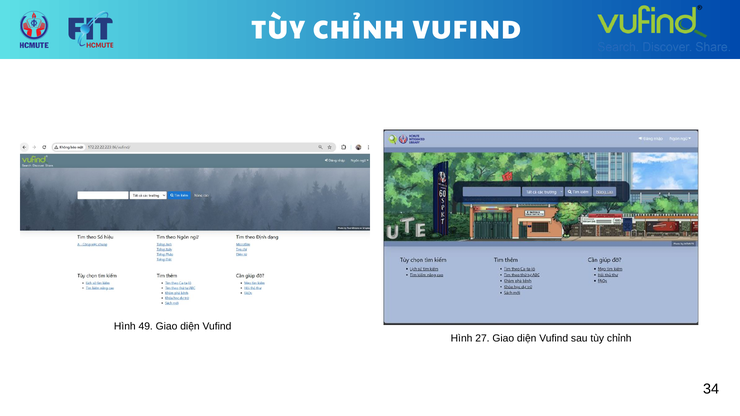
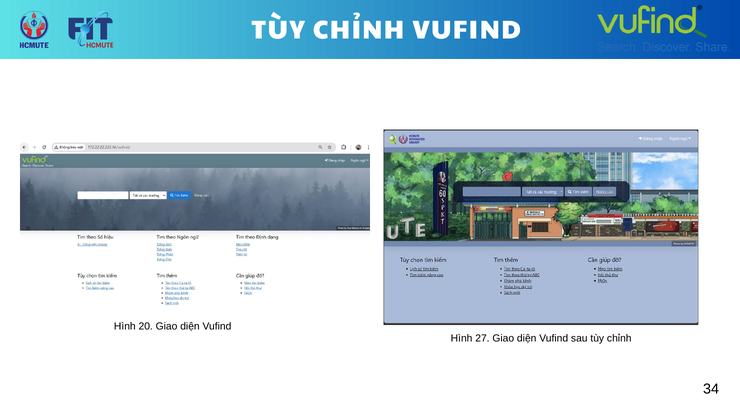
49: 49 -> 20
